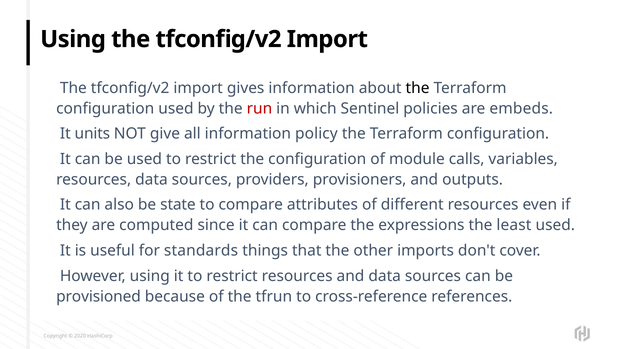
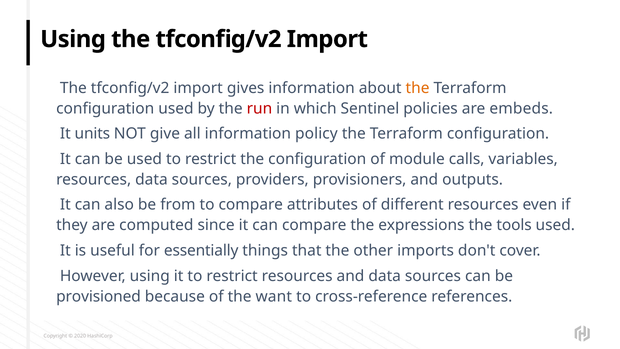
the at (418, 88) colour: black -> orange
state: state -> from
least: least -> tools
standards: standards -> essentially
tfrun: tfrun -> want
